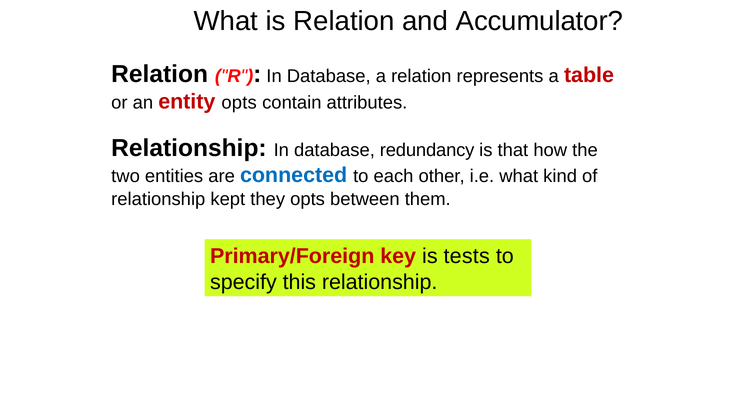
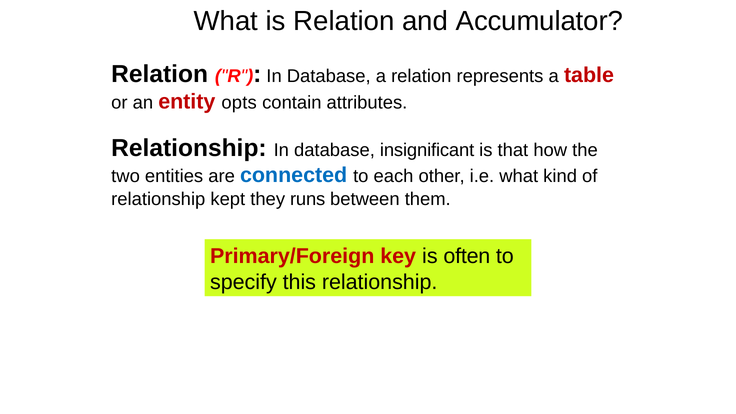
redundancy: redundancy -> insignificant
they opts: opts -> runs
tests: tests -> often
